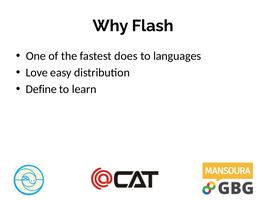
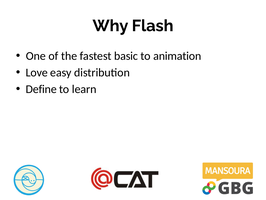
does: does -> basic
languages: languages -> animation
